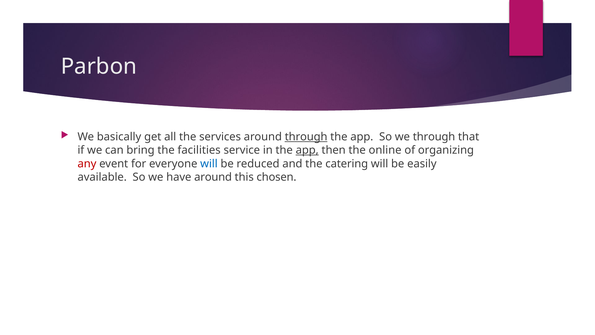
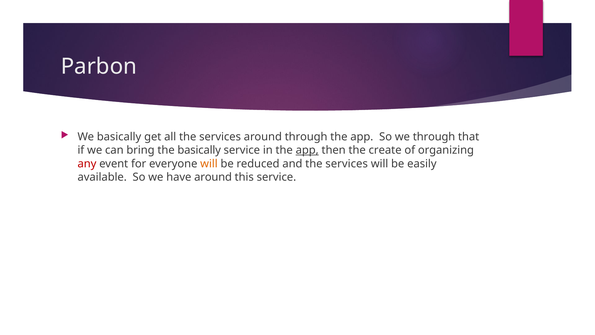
through at (306, 137) underline: present -> none
the facilities: facilities -> basically
online: online -> create
will at (209, 164) colour: blue -> orange
and the catering: catering -> services
this chosen: chosen -> service
